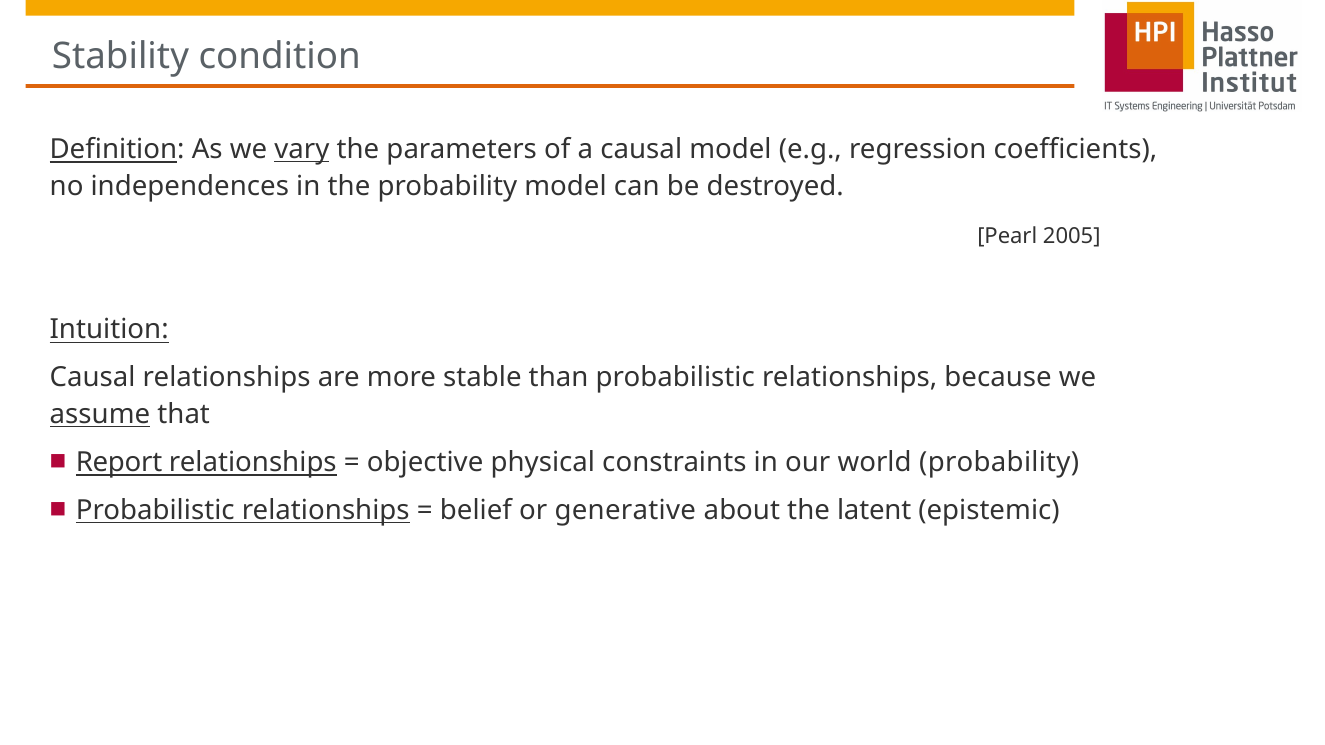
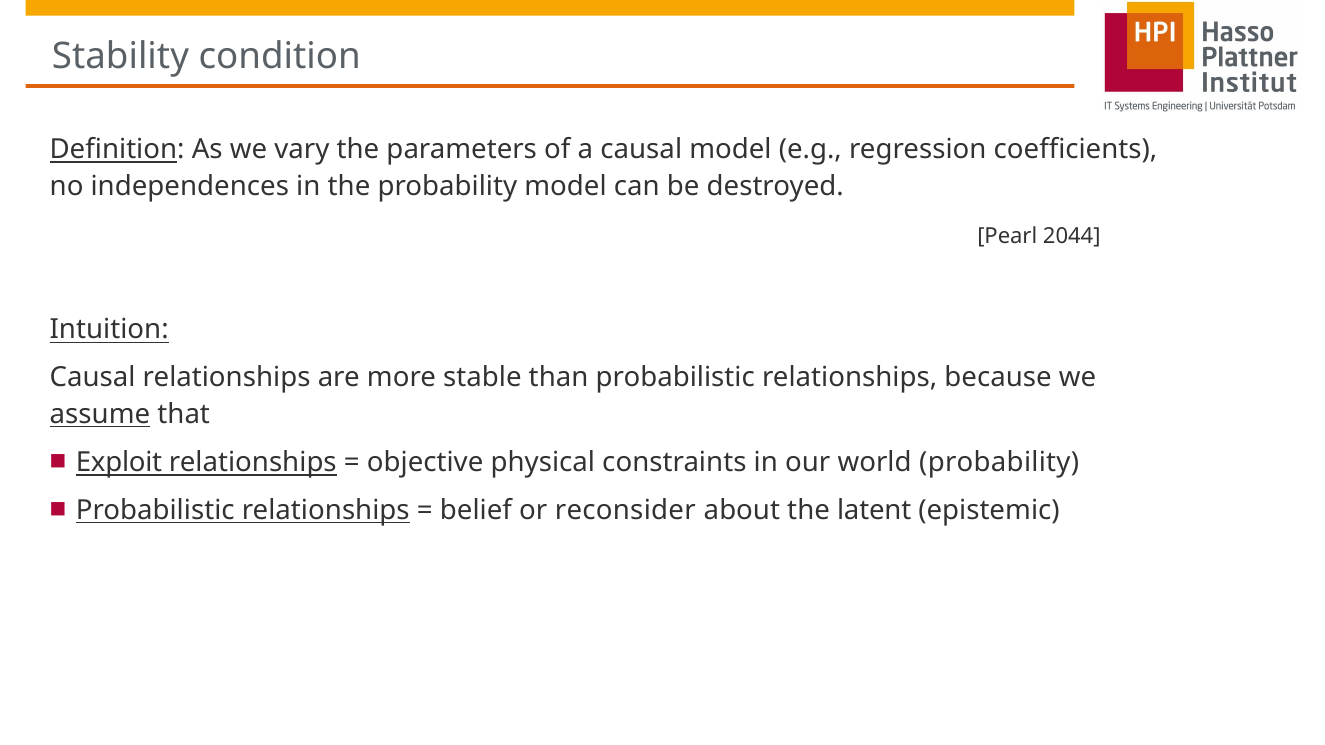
vary underline: present -> none
2005: 2005 -> 2044
Report: Report -> Exploit
generative: generative -> reconsider
